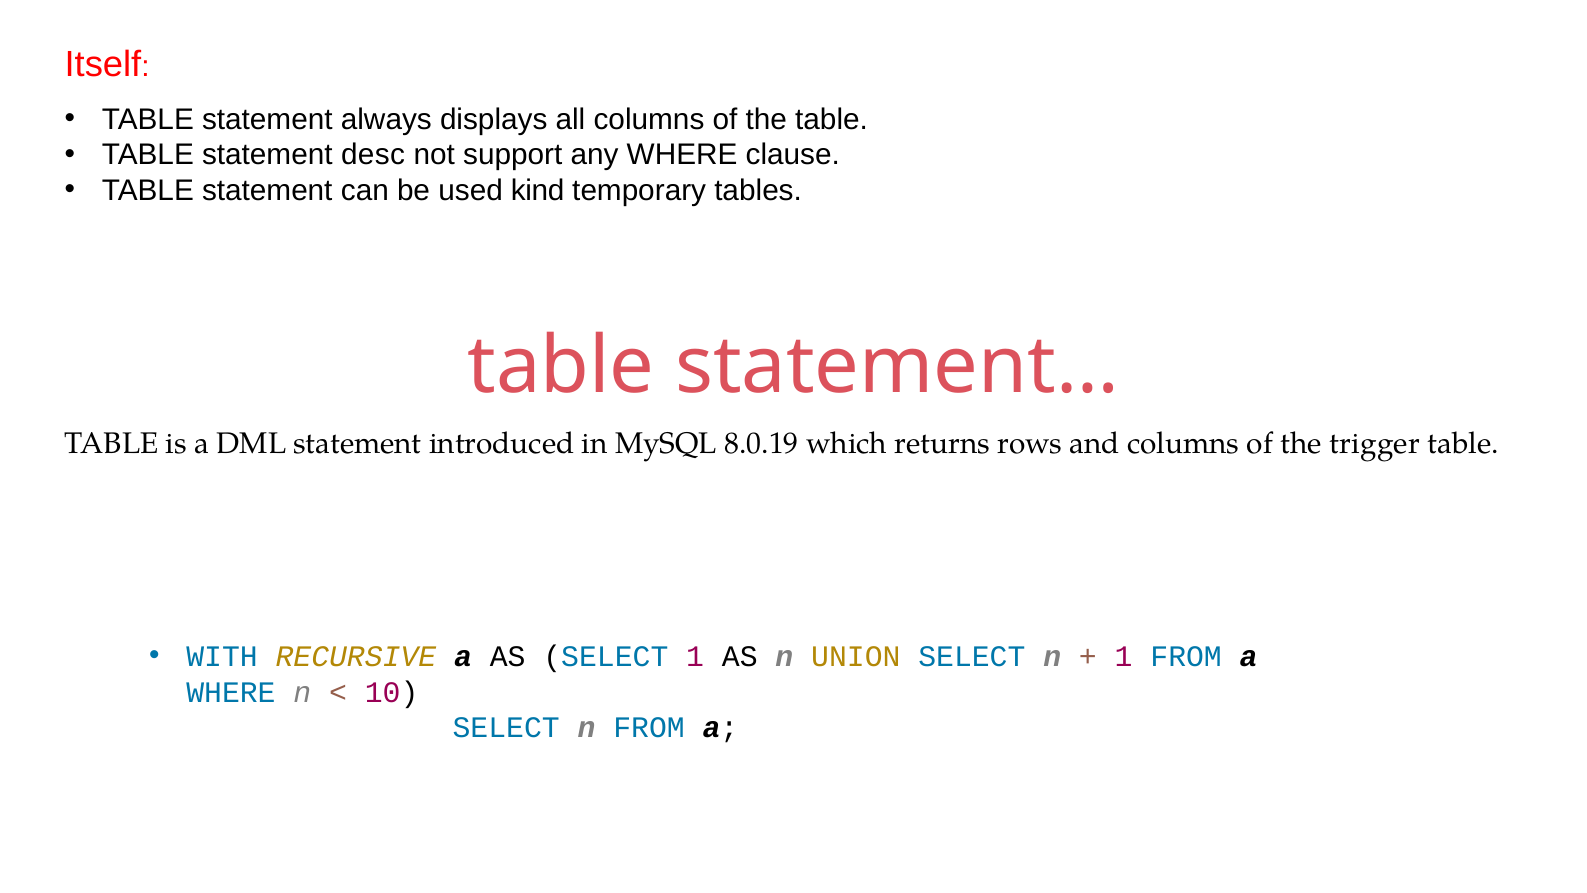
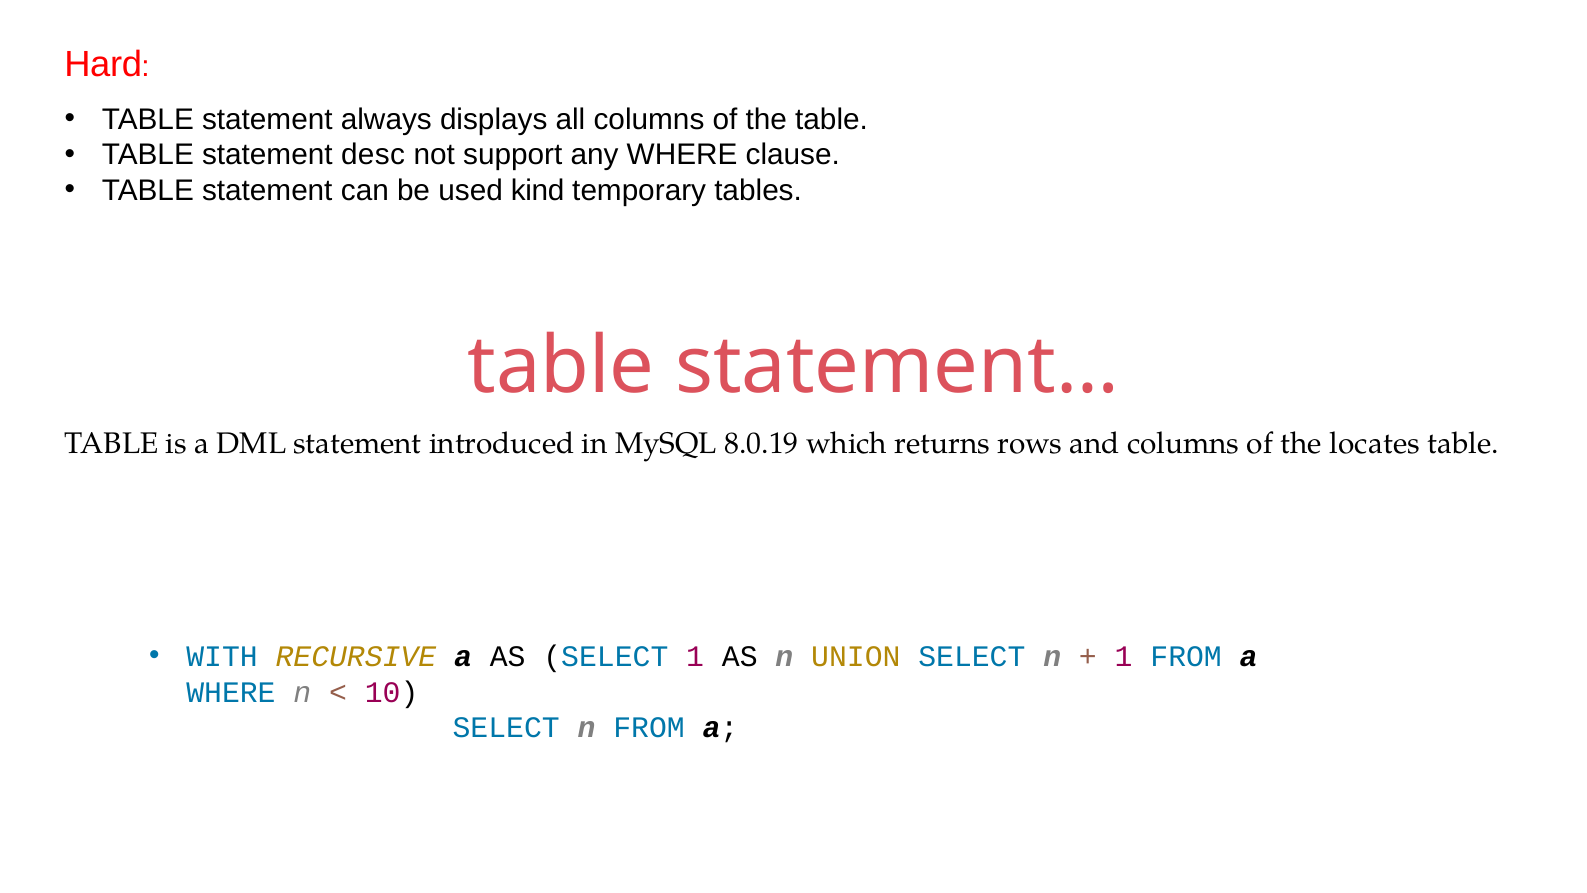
Itself: Itself -> Hard
trigger: trigger -> locates
